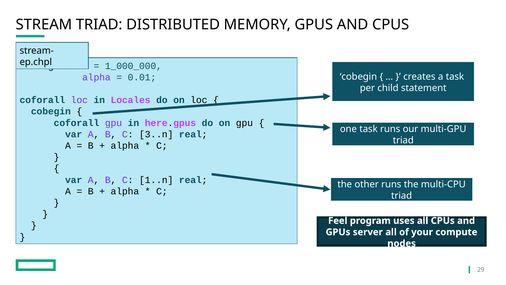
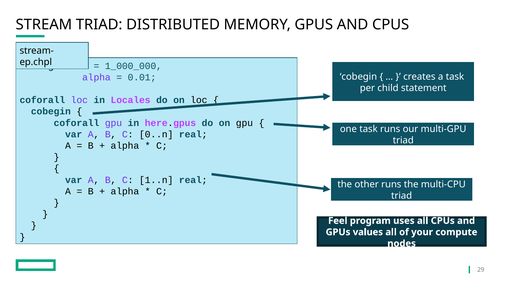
3..n: 3..n -> 0..n
server: server -> values
